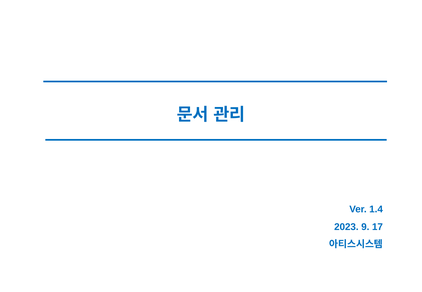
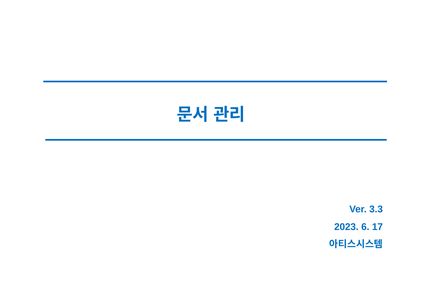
1.4: 1.4 -> 3.3
9: 9 -> 6
